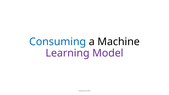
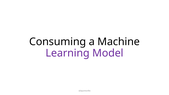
Consuming colour: blue -> black
